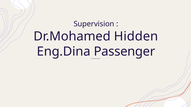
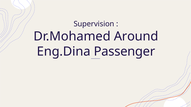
Hidden: Hidden -> Around
